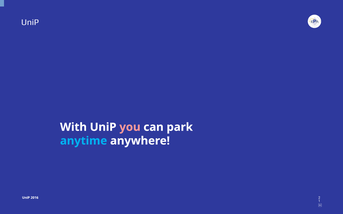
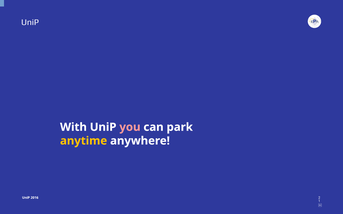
anytime colour: light blue -> yellow
